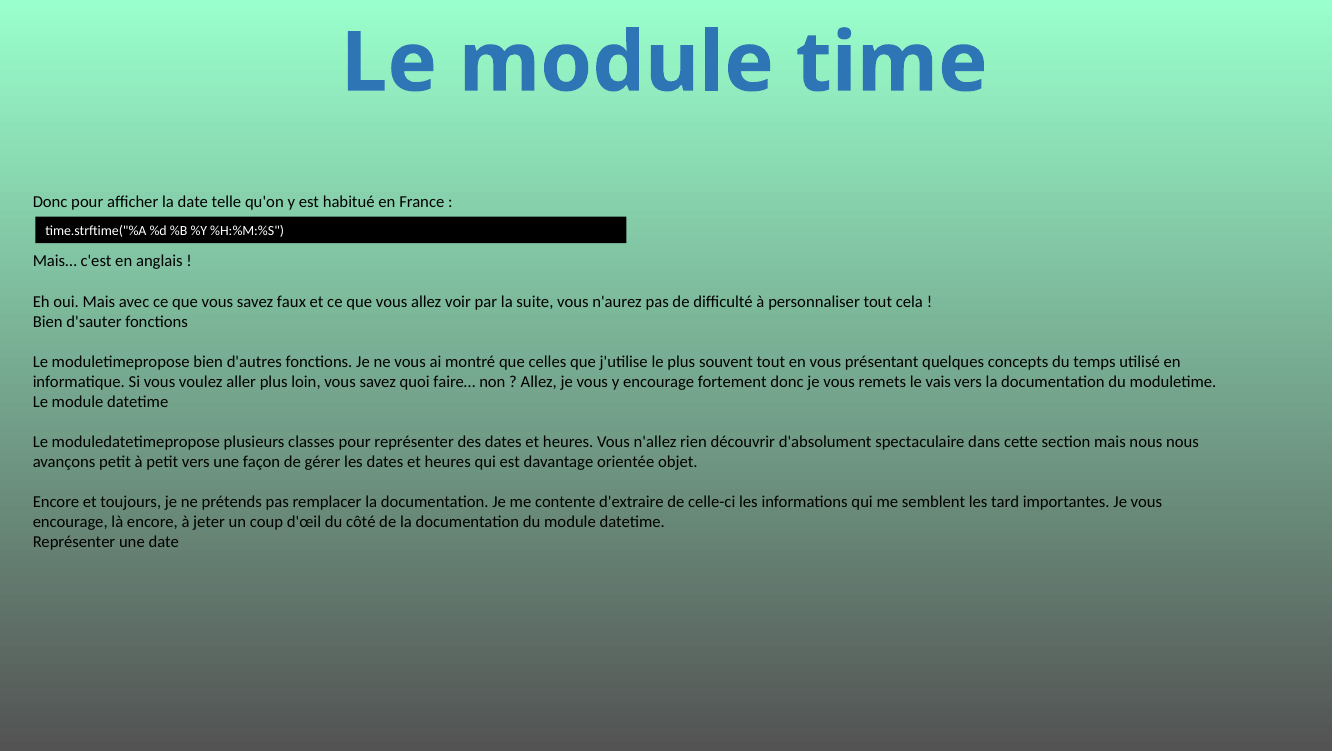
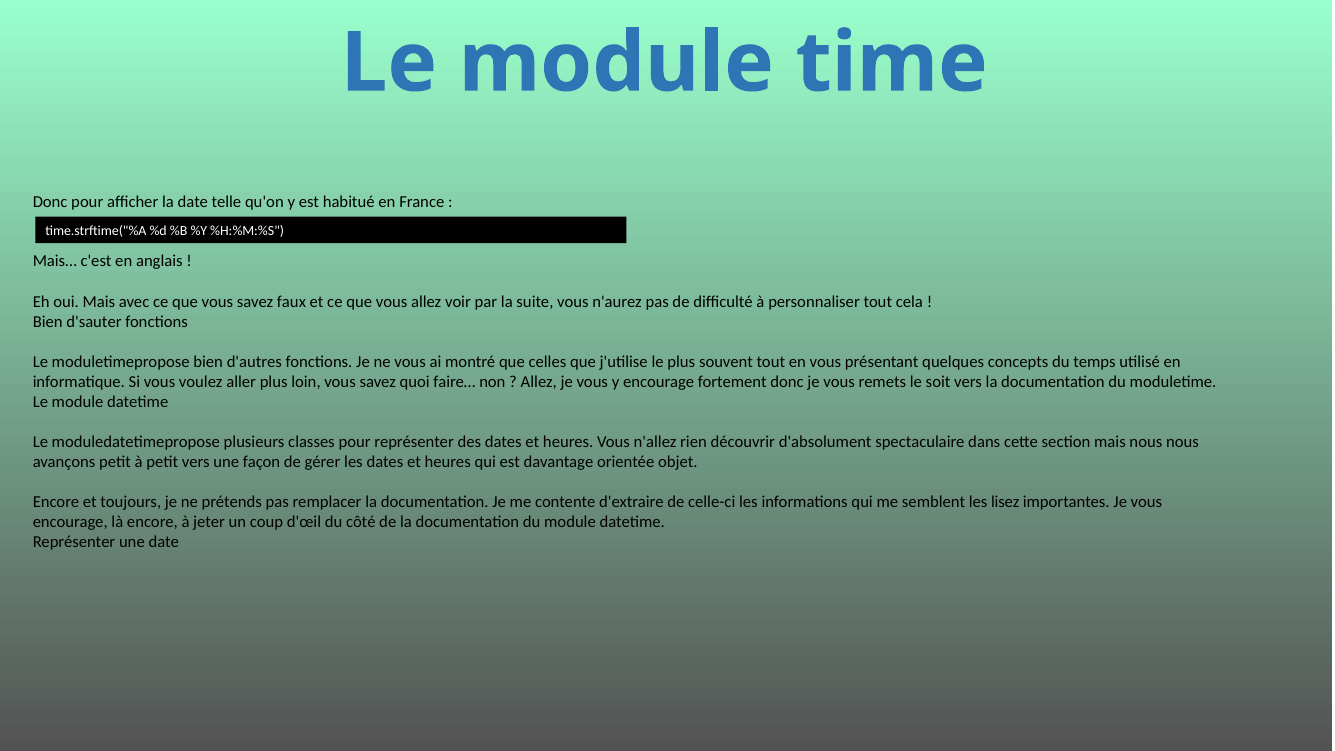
vais: vais -> soit
tard: tard -> lisez
